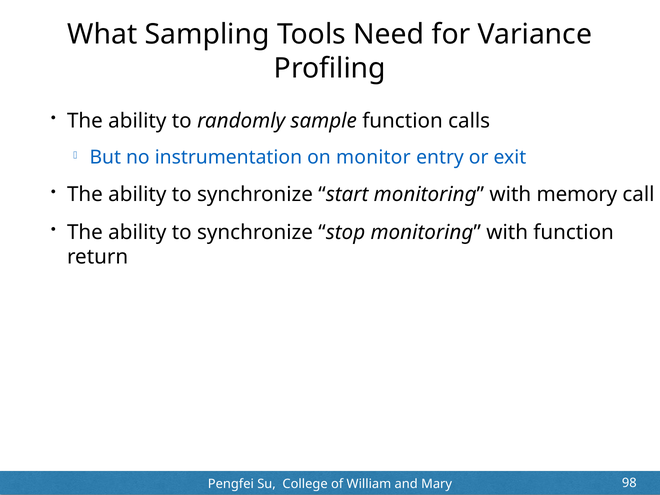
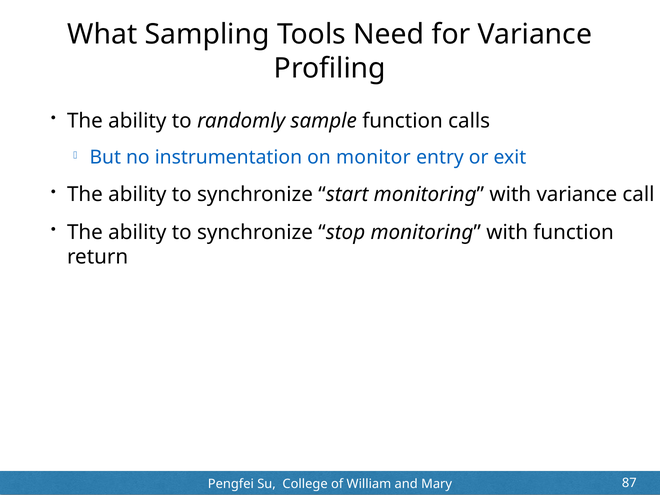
with memory: memory -> variance
98: 98 -> 87
